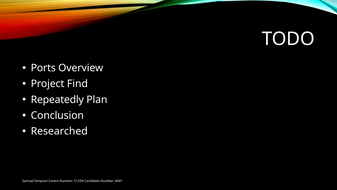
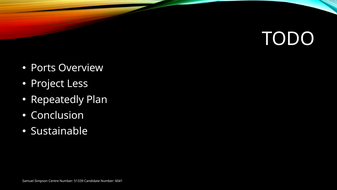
Find: Find -> Less
Researched: Researched -> Sustainable
